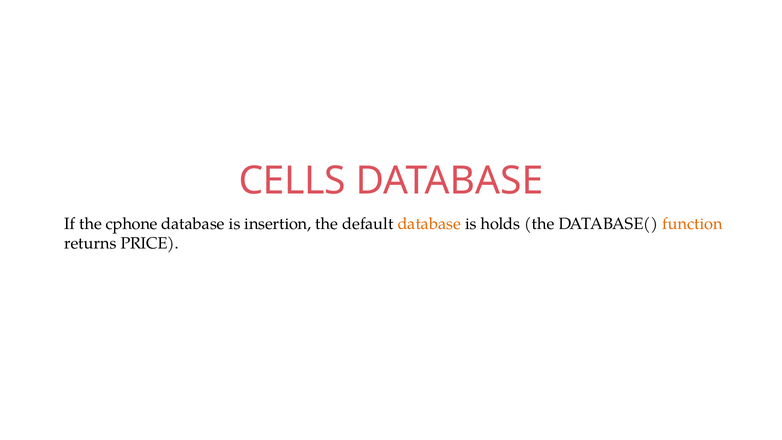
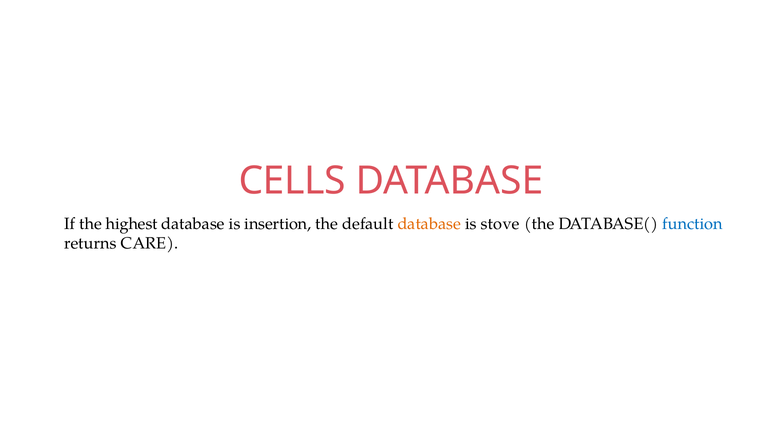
cphone: cphone -> highest
holds: holds -> stove
function colour: orange -> blue
PRICE: PRICE -> CARE
